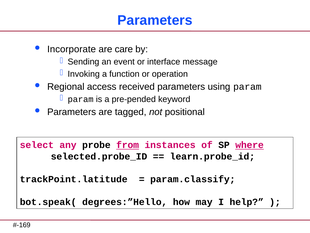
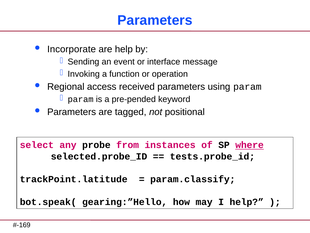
are care: care -> help
from underline: present -> none
learn.probe_id: learn.probe_id -> tests.probe_id
degrees:”Hello: degrees:”Hello -> gearing:”Hello
